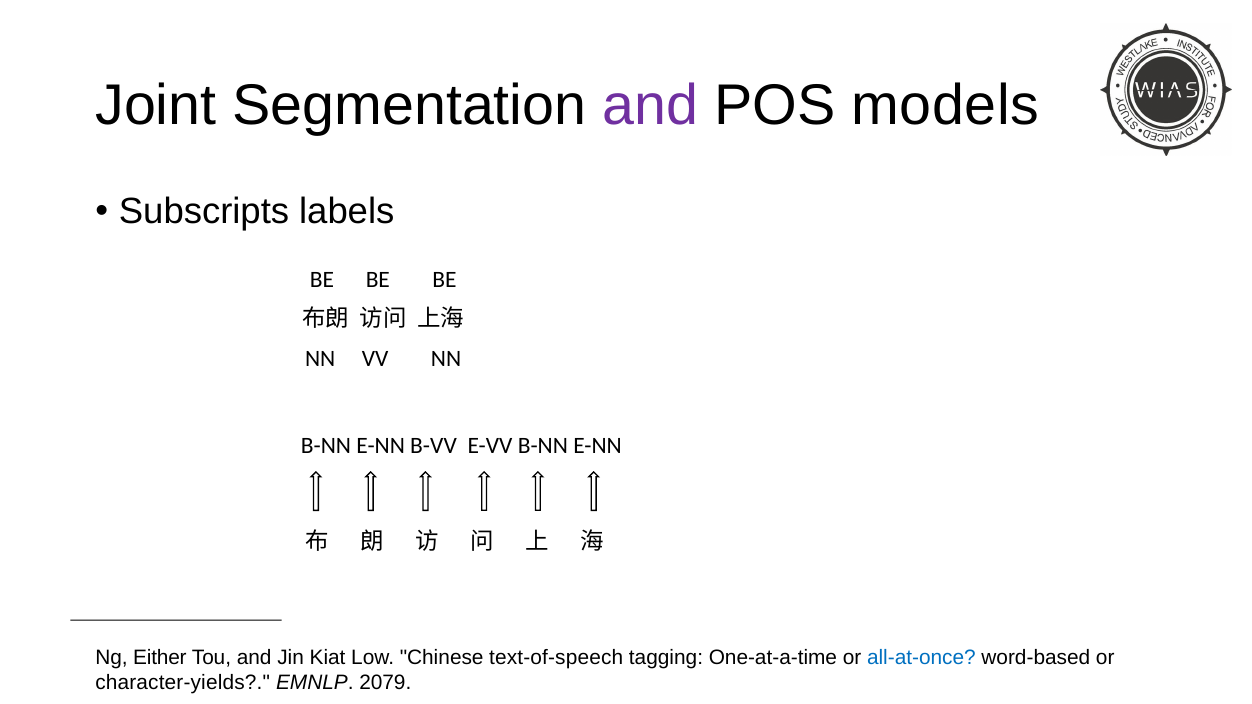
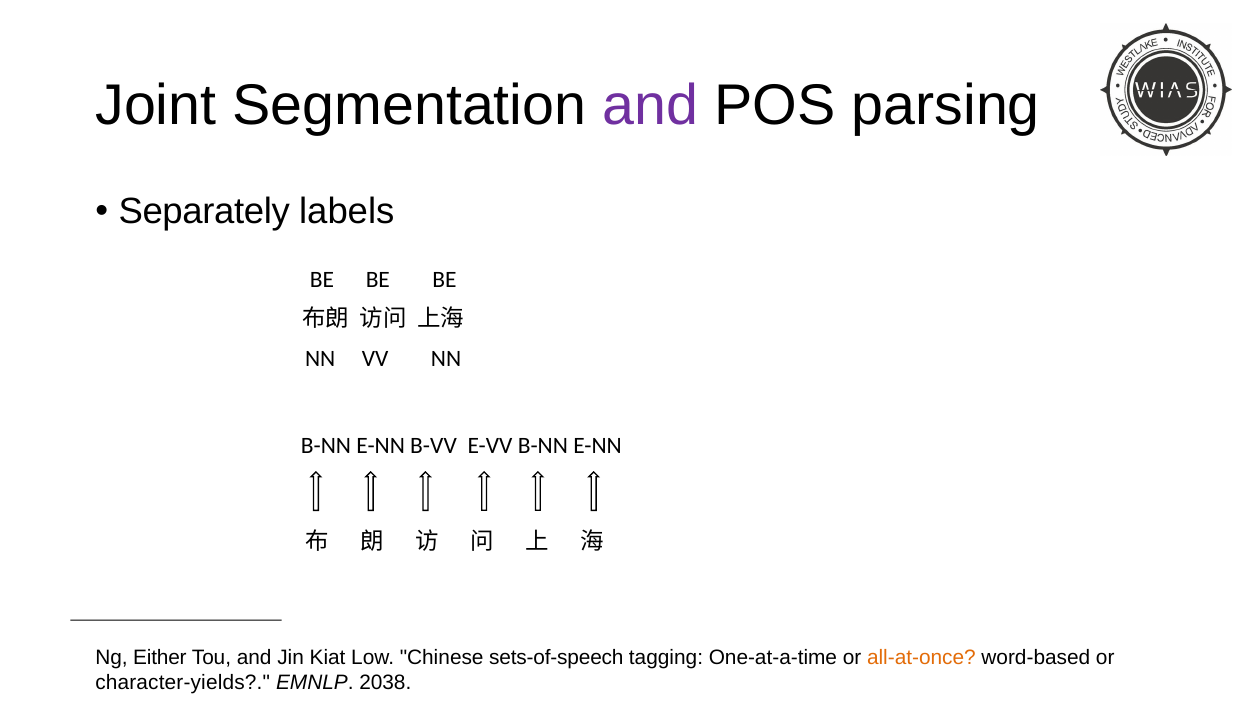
models: models -> parsing
Subscripts: Subscripts -> Separately
text-of-speech: text-of-speech -> sets-of-speech
all-at-once colour: blue -> orange
2079: 2079 -> 2038
